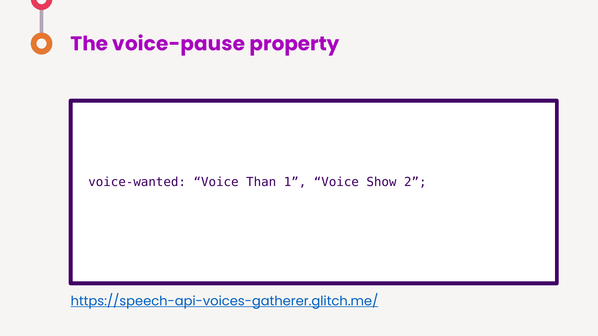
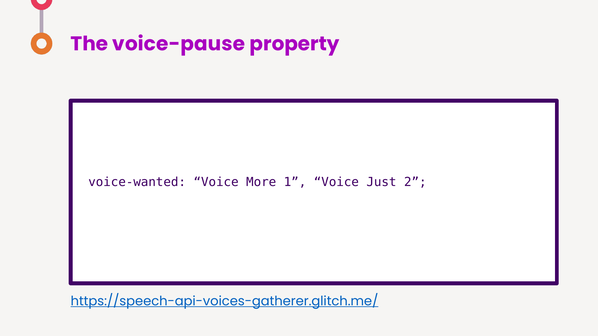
Than: Than -> More
Show: Show -> Just
